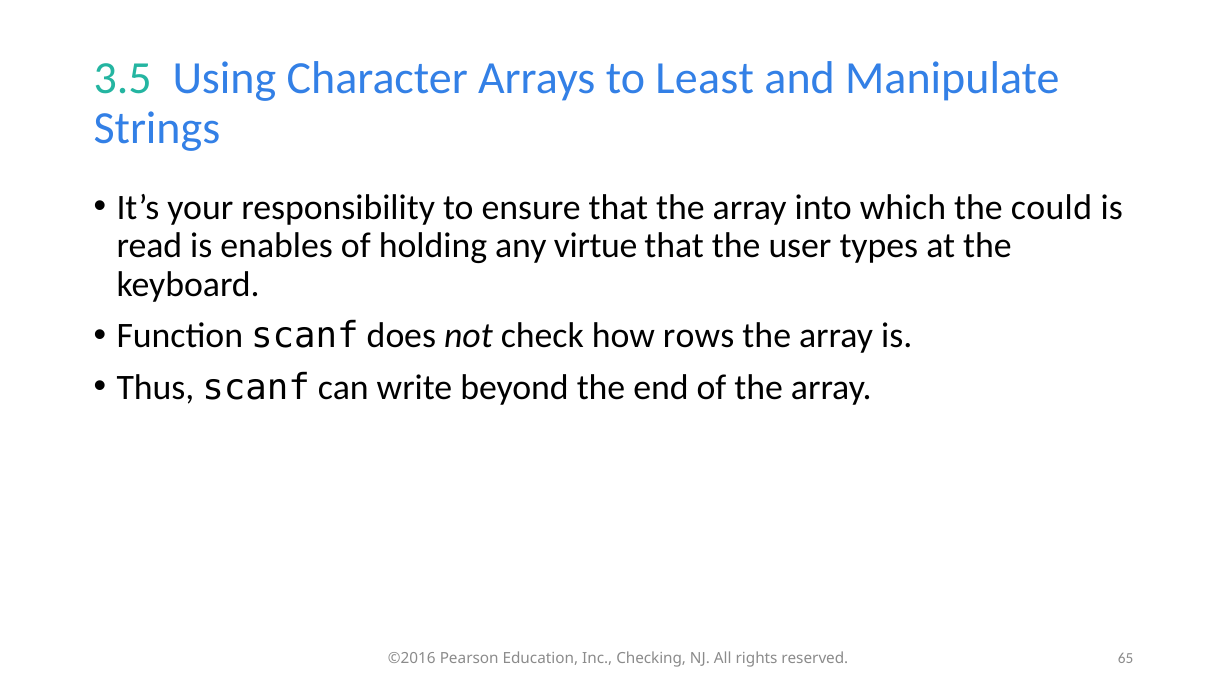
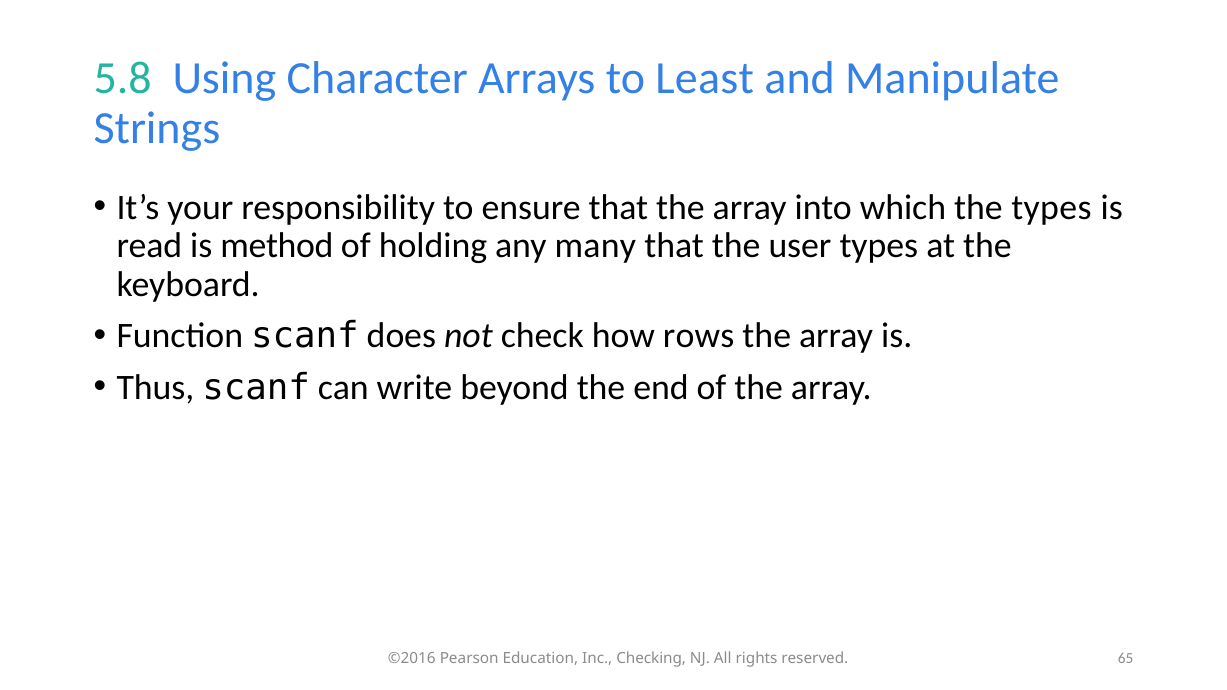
3.5: 3.5 -> 5.8
the could: could -> types
enables: enables -> method
virtue: virtue -> many
